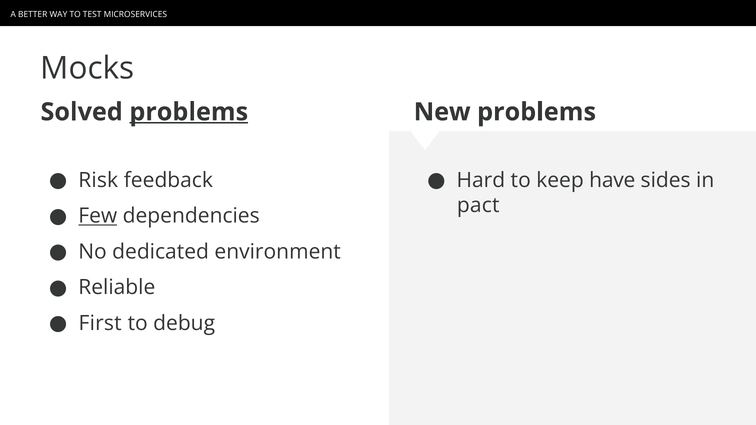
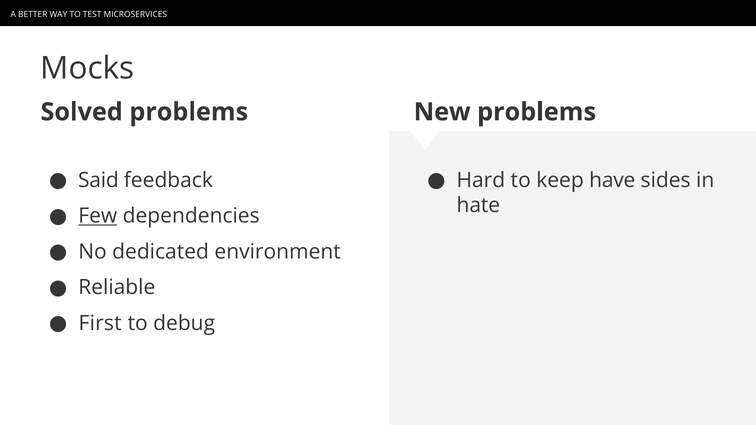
problems at (189, 112) underline: present -> none
Risk: Risk -> Said
pact: pact -> hate
